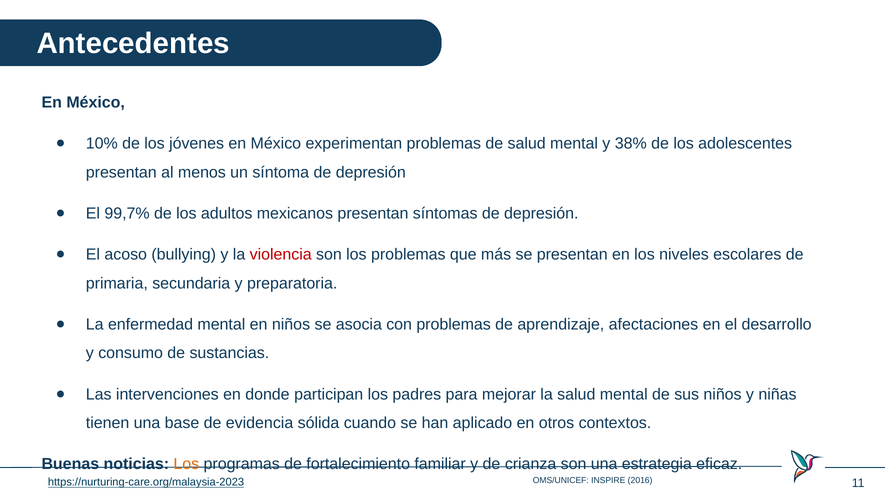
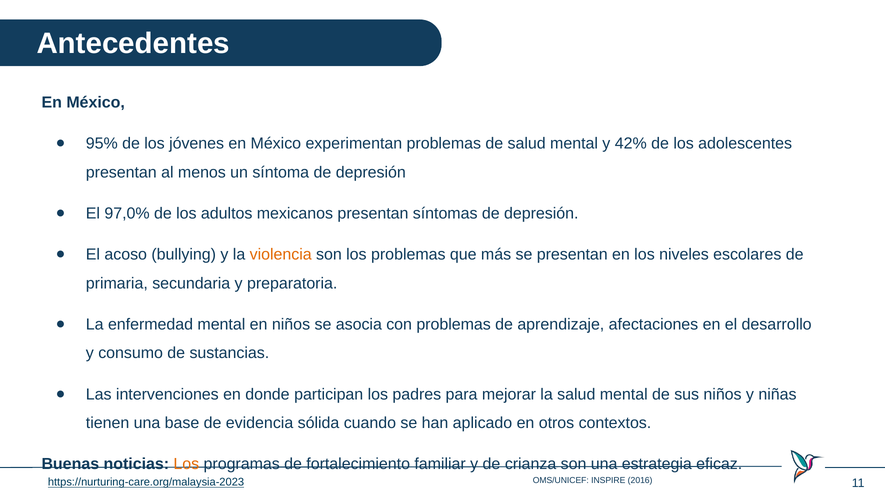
10%: 10% -> 95%
38%: 38% -> 42%
99,7%: 99,7% -> 97,0%
violencia colour: red -> orange
